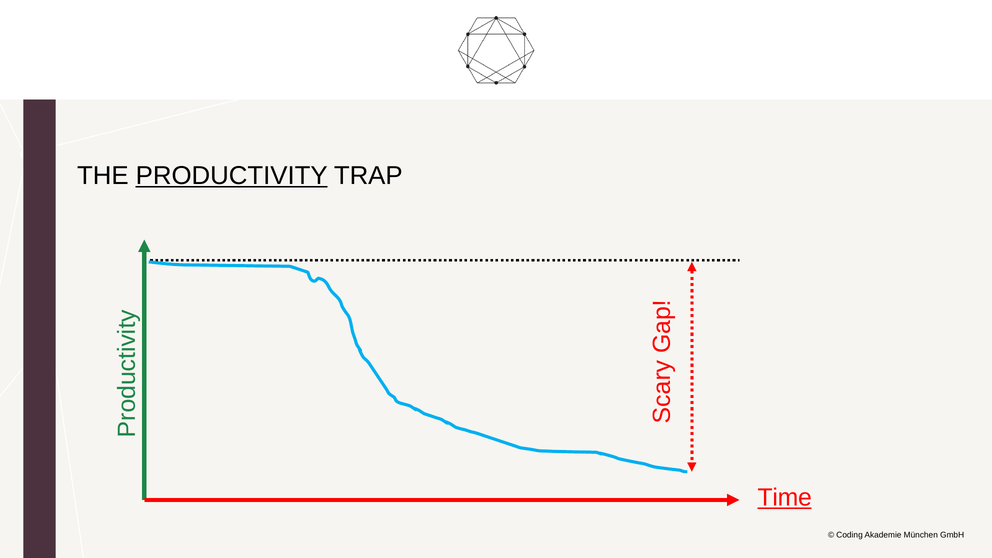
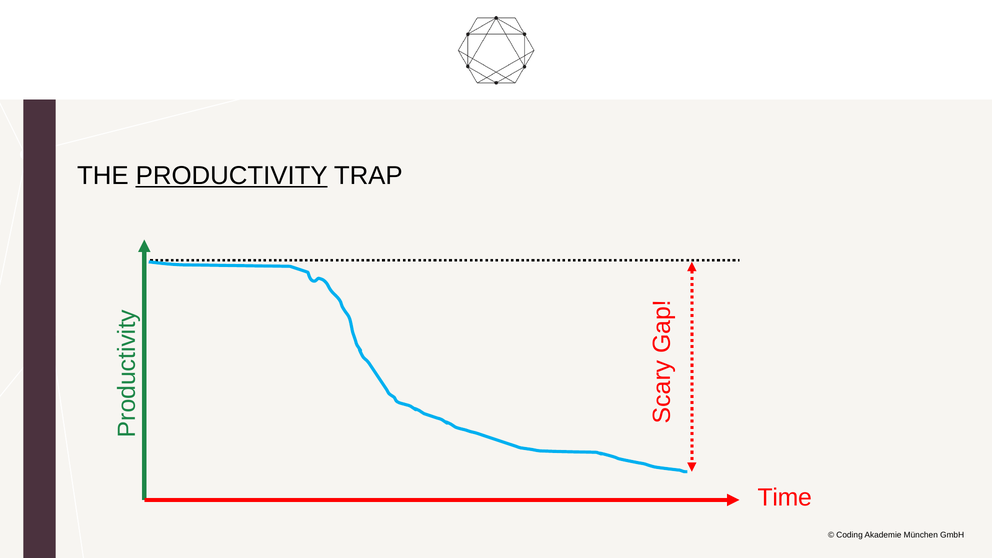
Time underline: present -> none
